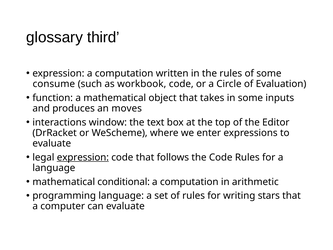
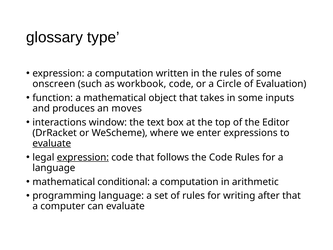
third: third -> type
consume: consume -> onscreen
evaluate at (52, 143) underline: none -> present
stars: stars -> after
